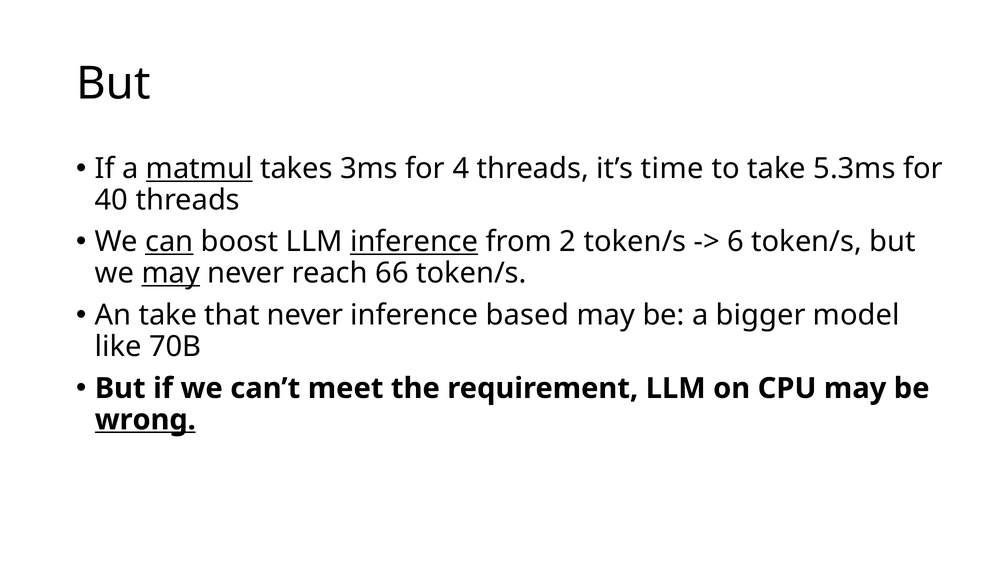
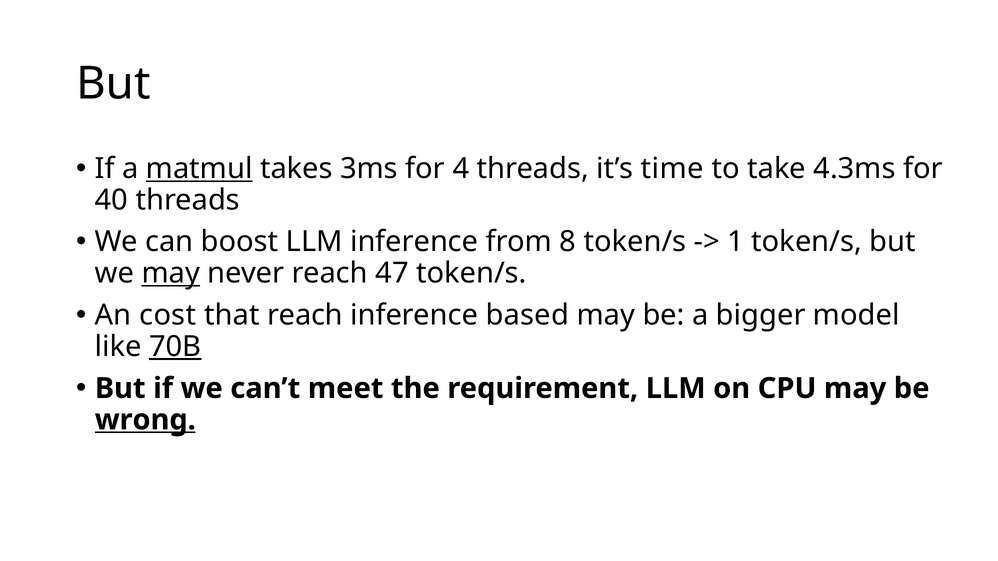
5.3ms: 5.3ms -> 4.3ms
can underline: present -> none
inference at (414, 242) underline: present -> none
2: 2 -> 8
6: 6 -> 1
66: 66 -> 47
An take: take -> cost
that never: never -> reach
70B underline: none -> present
